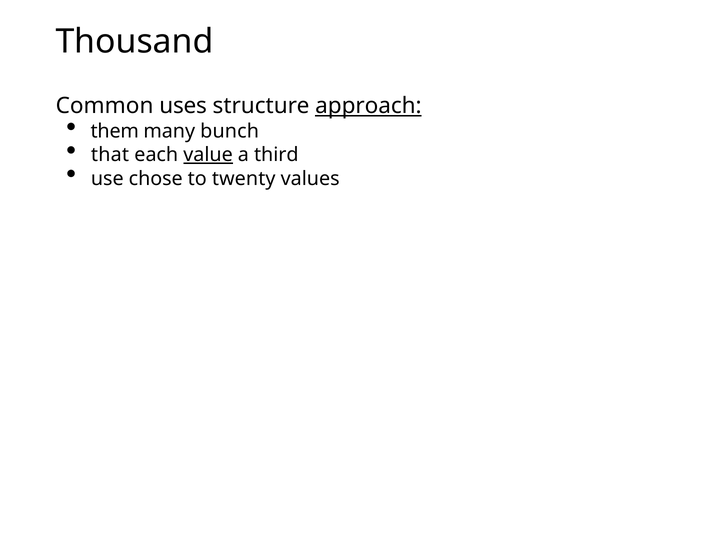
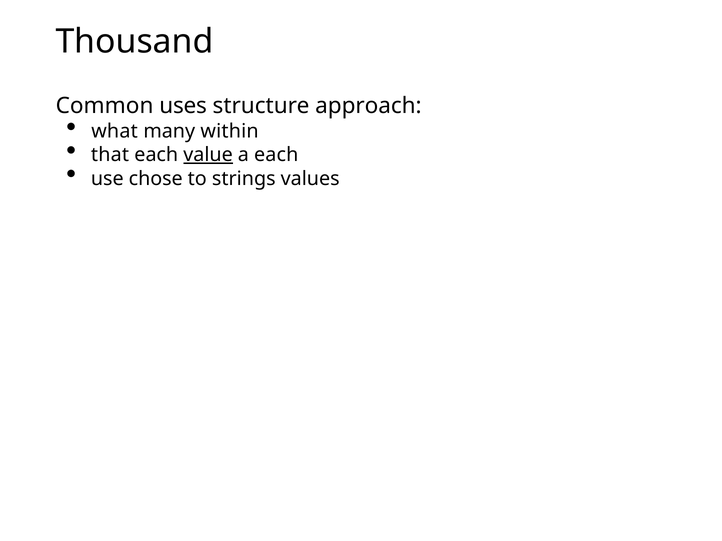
approach underline: present -> none
them: them -> what
bunch: bunch -> within
a third: third -> each
twenty: twenty -> strings
